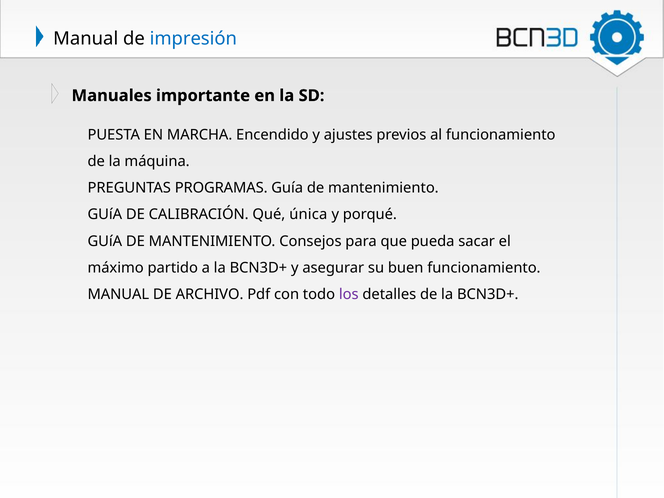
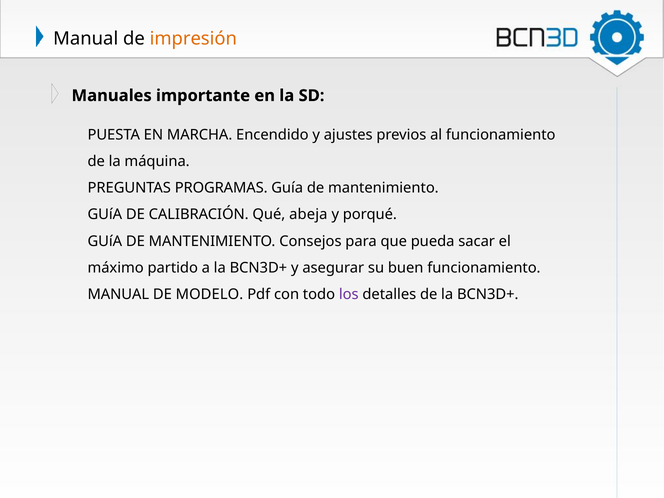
impresión colour: blue -> orange
única: única -> abeja
ARCHIVO: ARCHIVO -> MODELO
